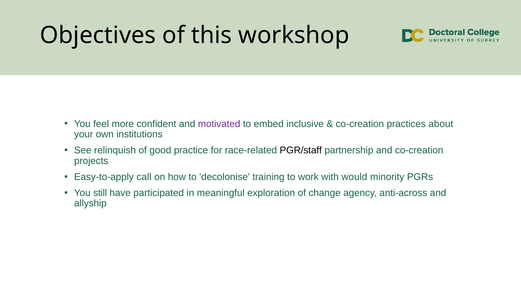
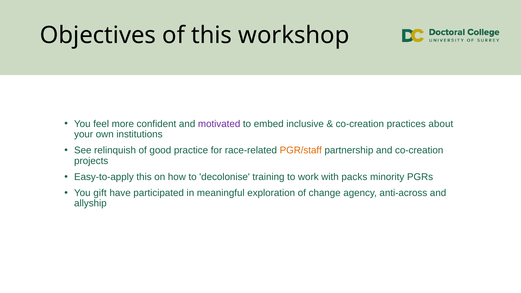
PGR/staff colour: black -> orange
Easy-to-apply call: call -> this
would: would -> packs
still: still -> gift
